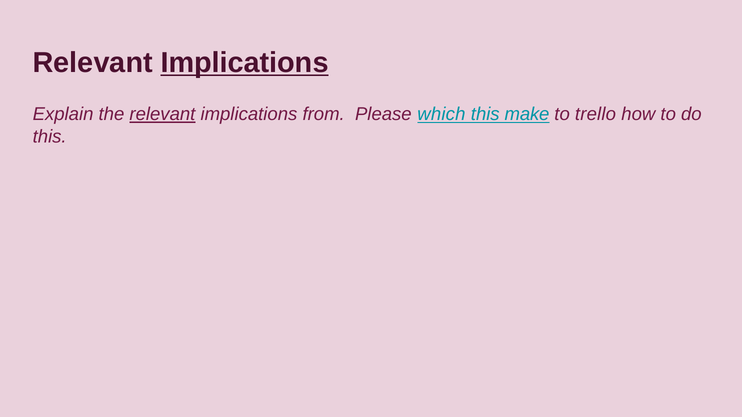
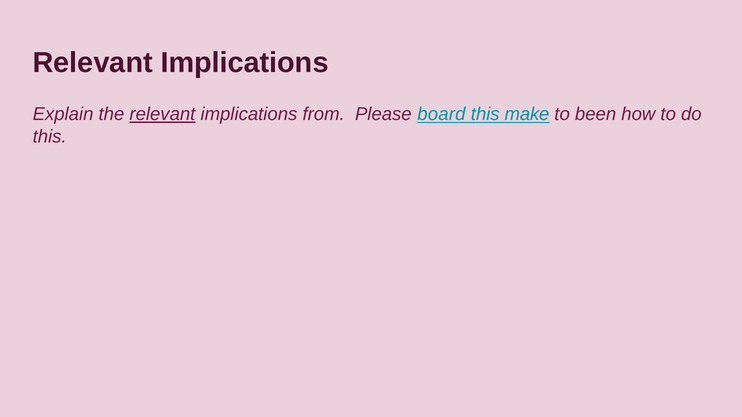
Implications at (245, 63) underline: present -> none
which: which -> board
trello: trello -> been
